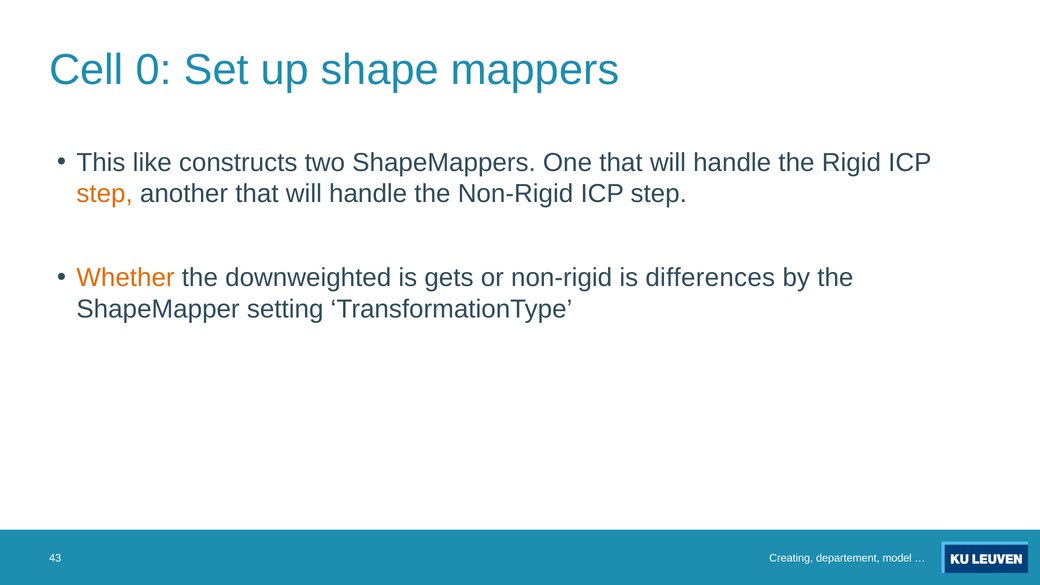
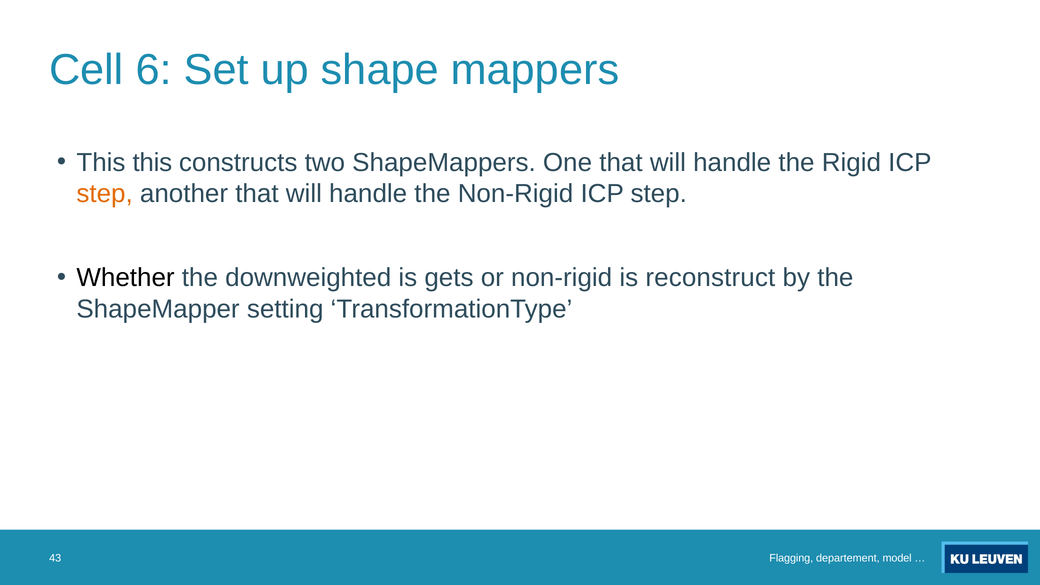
0: 0 -> 6
This like: like -> this
Whether colour: orange -> black
differences: differences -> reconstruct
Creating: Creating -> Flagging
